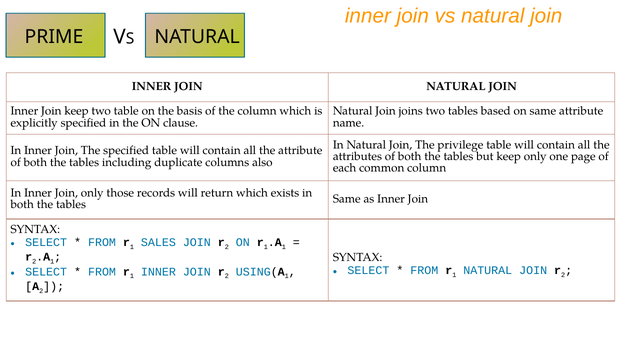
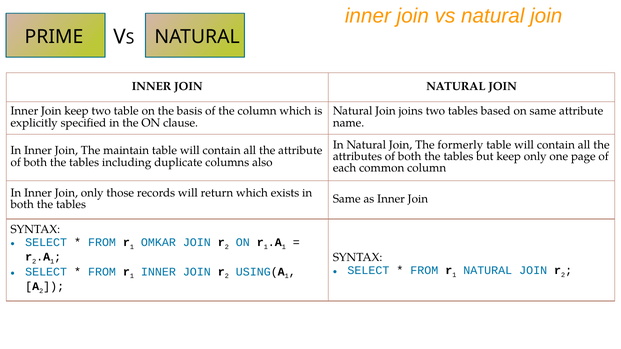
privilege: privilege -> formerly
The specified: specified -> maintain
SALES: SALES -> OMKAR
